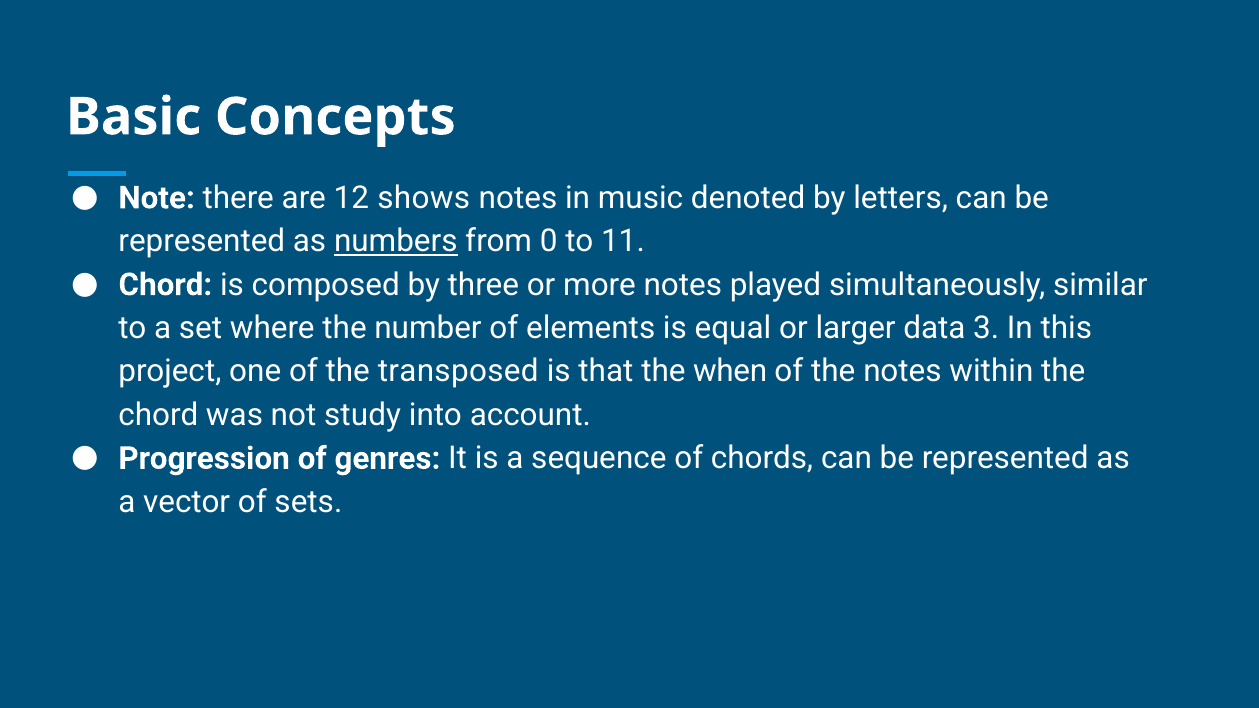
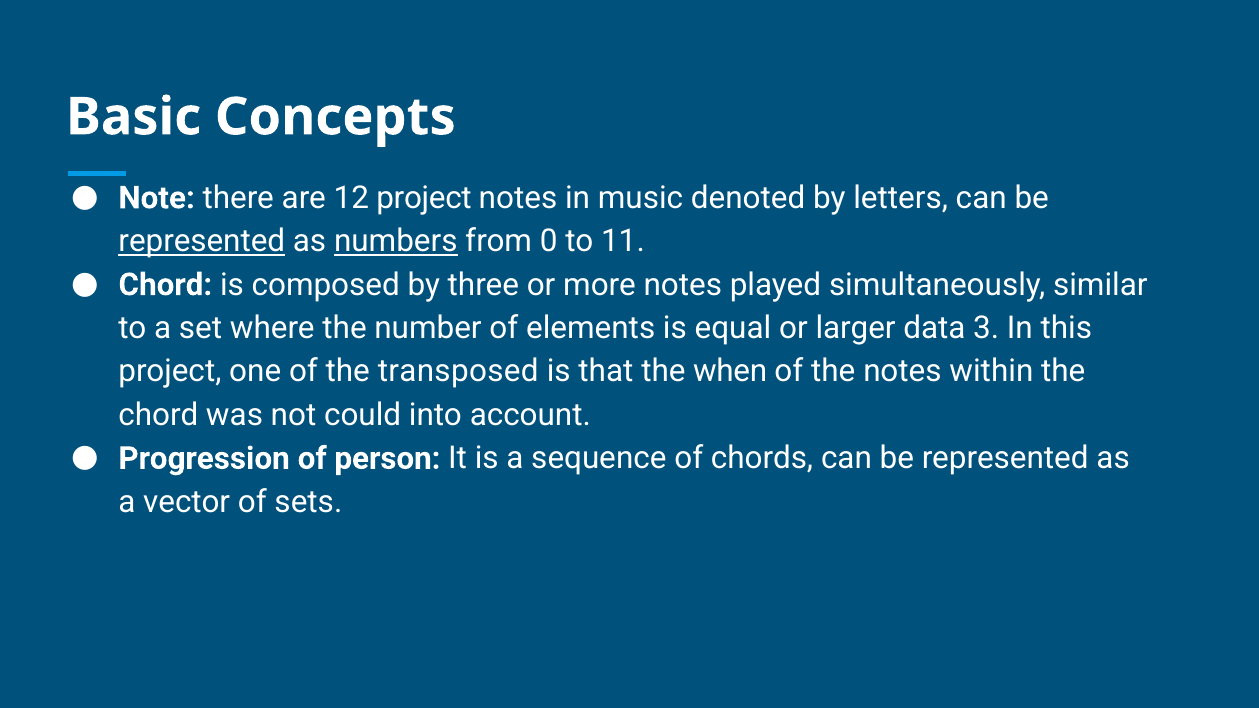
12 shows: shows -> project
represented at (202, 241) underline: none -> present
study: study -> could
genres: genres -> person
